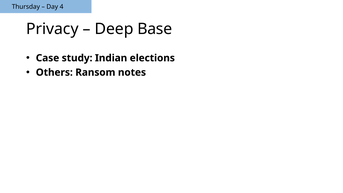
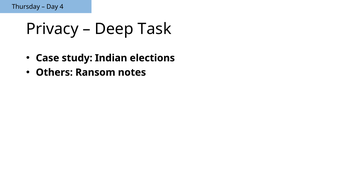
Base: Base -> Task
